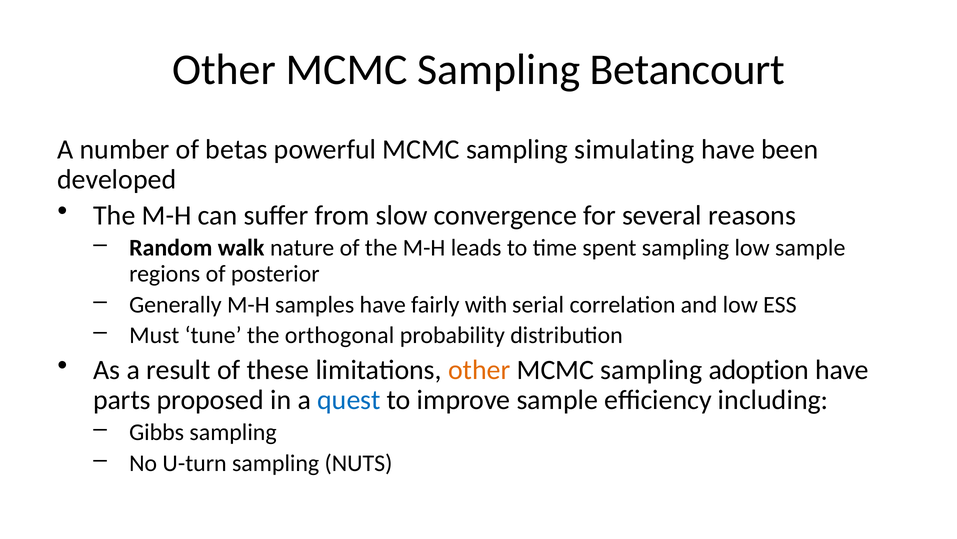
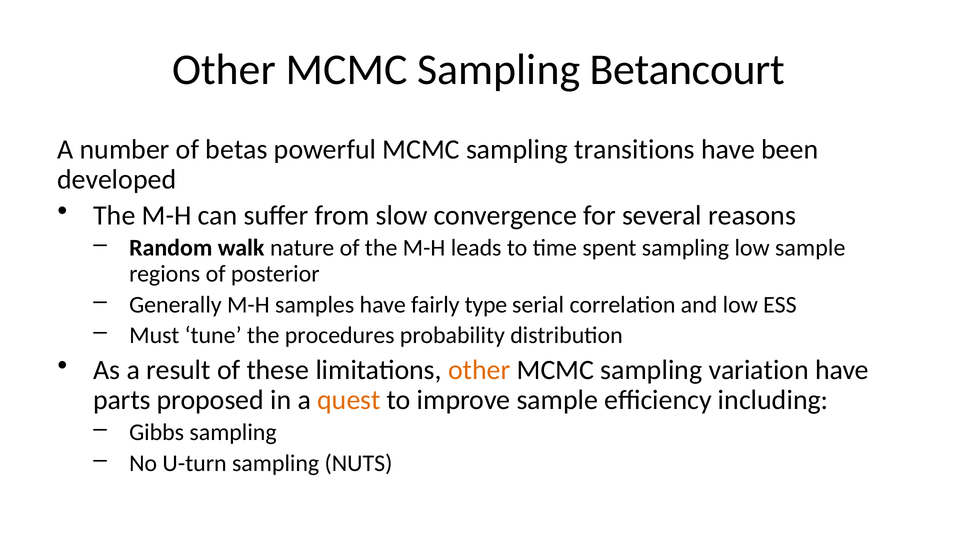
simulating: simulating -> transitions
with: with -> type
orthogonal: orthogonal -> procedures
adoption: adoption -> variation
quest colour: blue -> orange
